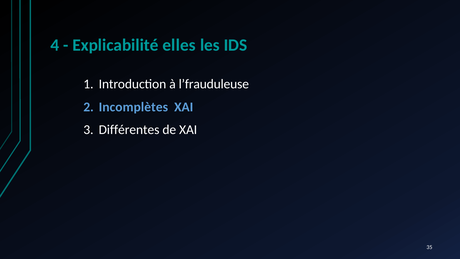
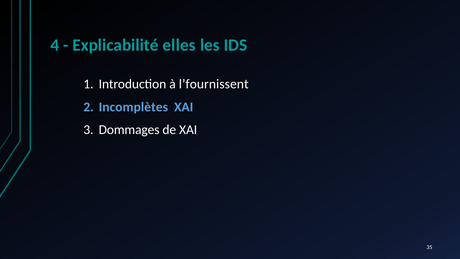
l’frauduleuse: l’frauduleuse -> l’fournissent
Différentes: Différentes -> Dommages
